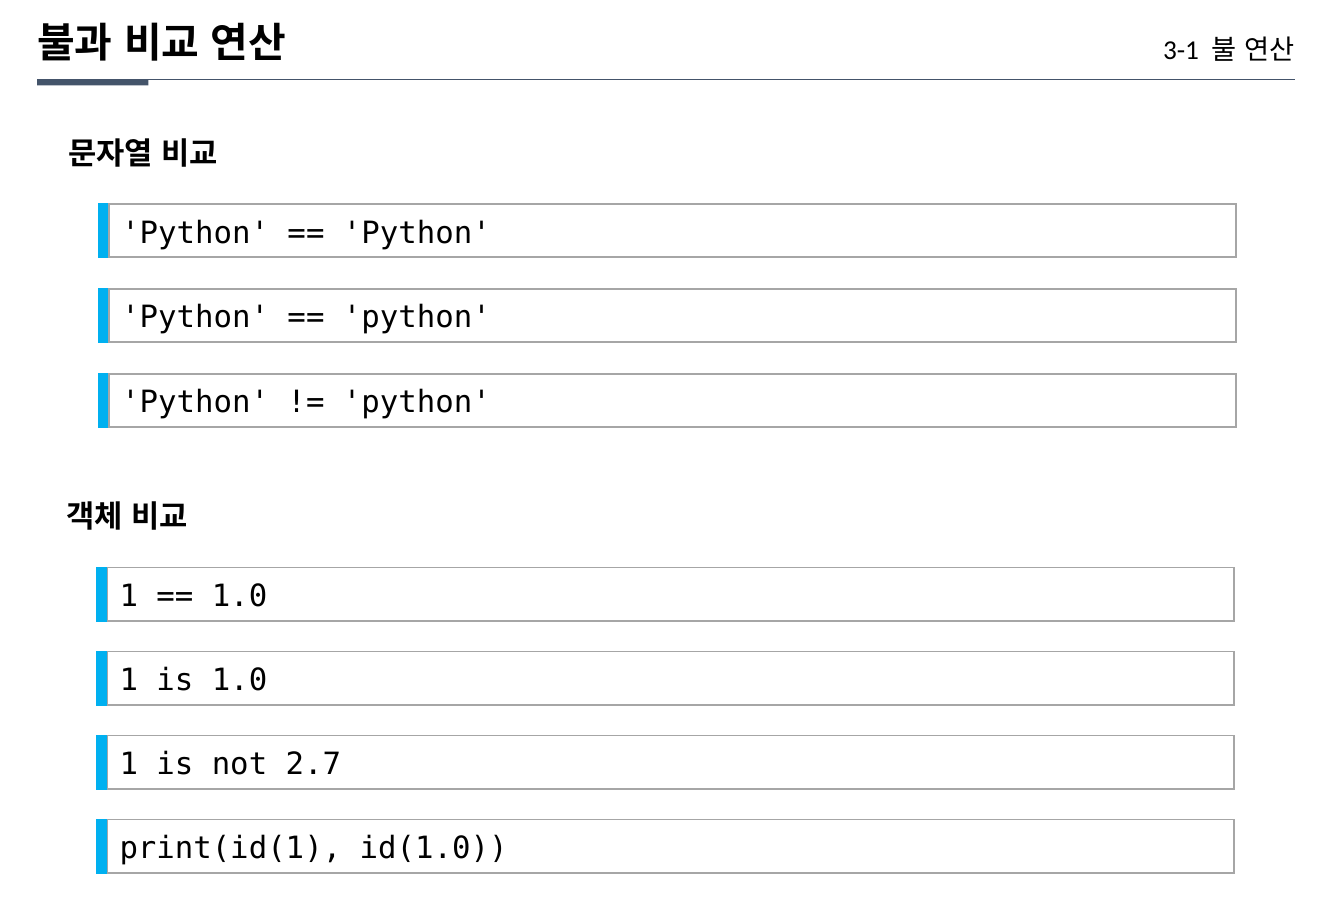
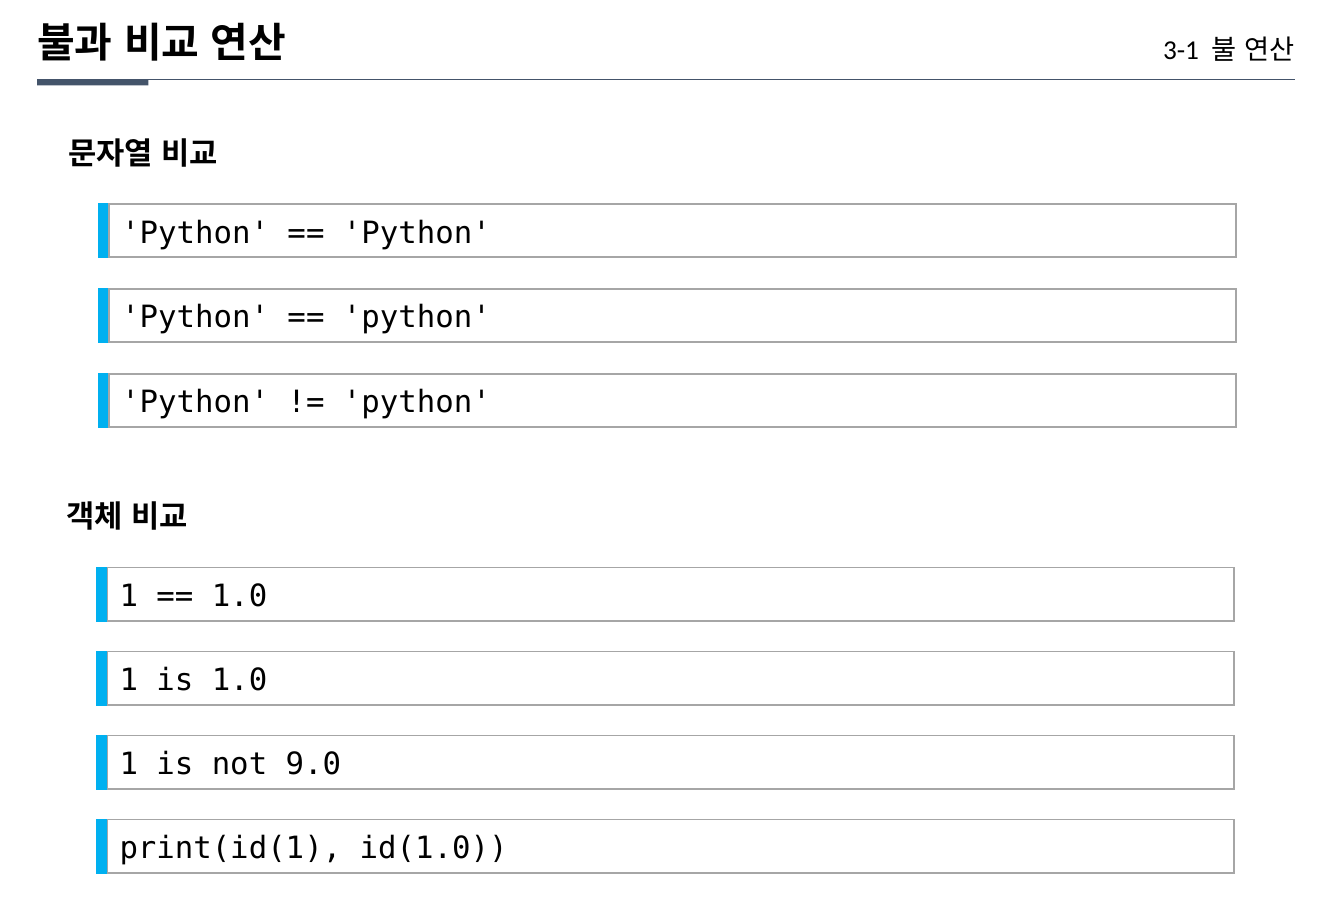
2.7: 2.7 -> 9.0
